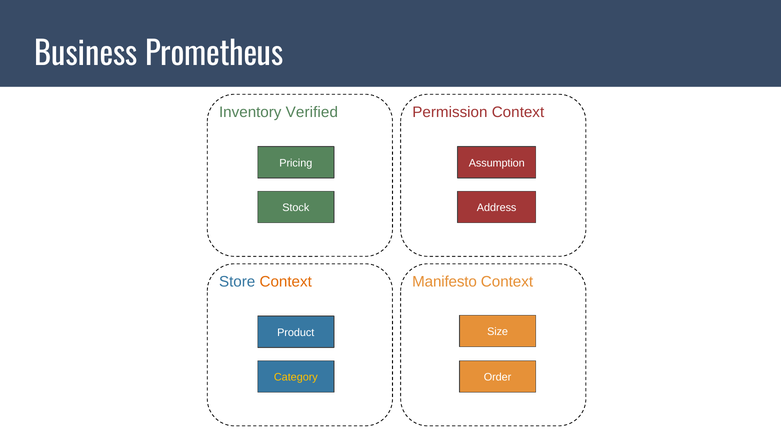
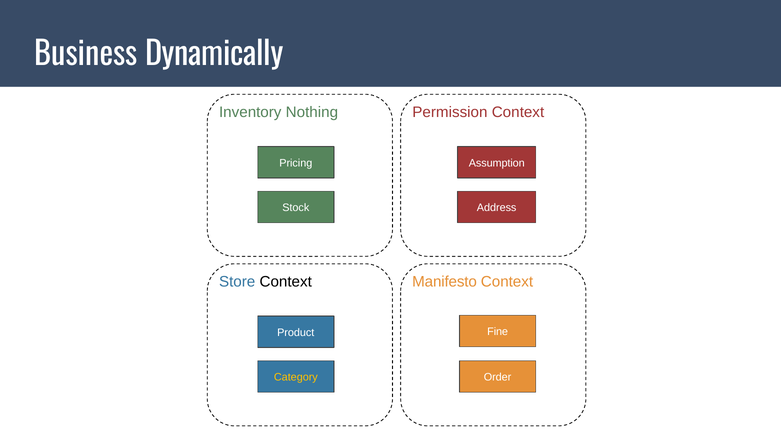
Prometheus: Prometheus -> Dynamically
Verified: Verified -> Nothing
Context at (286, 282) colour: orange -> black
Size: Size -> Fine
